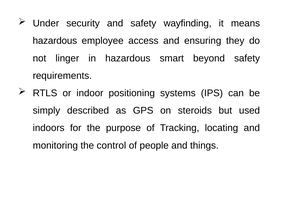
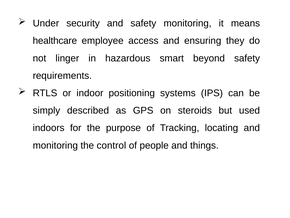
safety wayfinding: wayfinding -> monitoring
hazardous at (55, 41): hazardous -> healthcare
